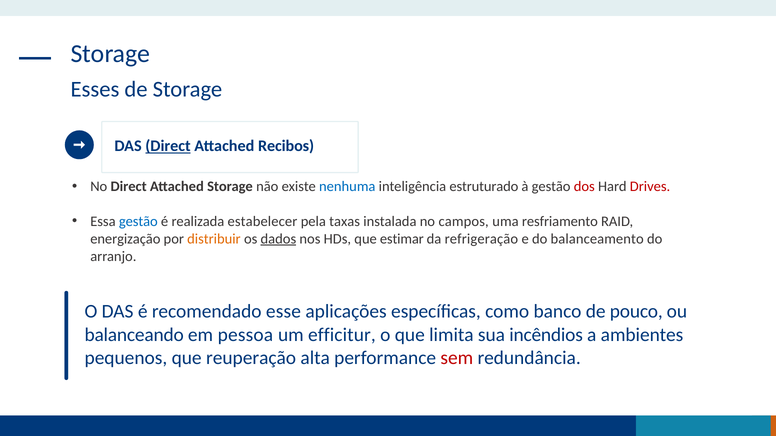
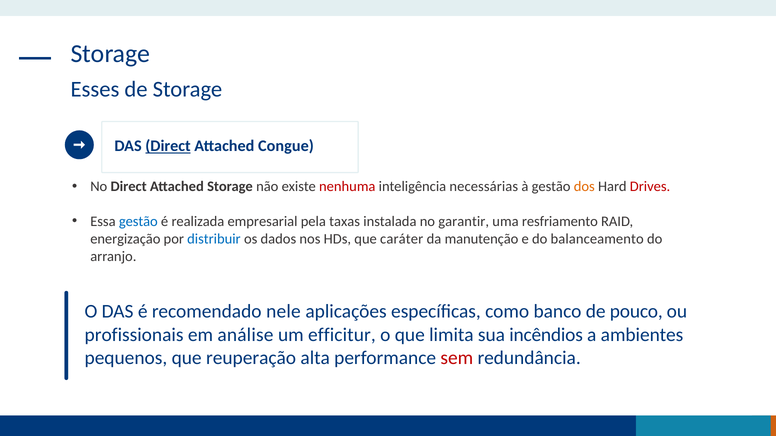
Recibos: Recibos -> Congue
nenhuma colour: blue -> red
estruturado: estruturado -> necessárias
dos colour: red -> orange
estabelecer: estabelecer -> empresarial
campos: campos -> garantir
distribuir colour: orange -> blue
dados underline: present -> none
estimar: estimar -> caráter
refrigeração: refrigeração -> manutenção
esse: esse -> nele
balanceando: balanceando -> profissionais
pessoa: pessoa -> análise
